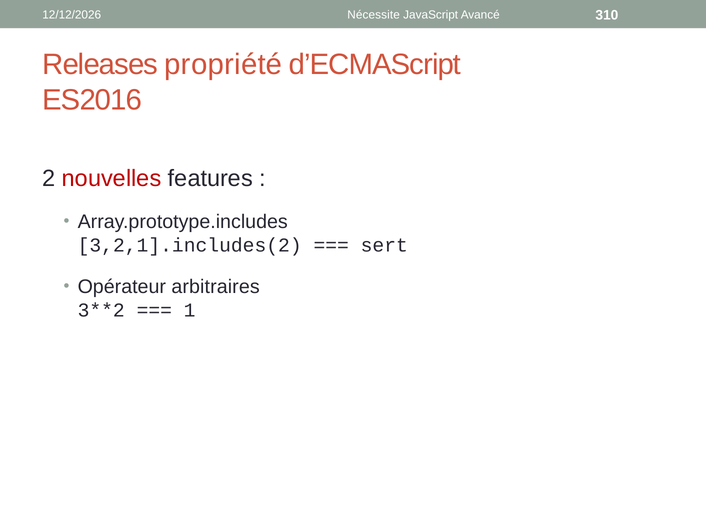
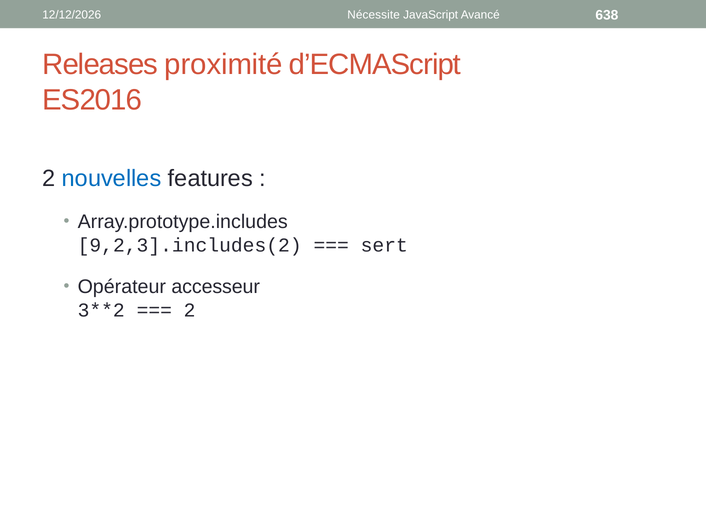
310: 310 -> 638
propriété: propriété -> proximité
nouvelles colour: red -> blue
3,2,1].includes(2: 3,2,1].includes(2 -> 9,2,3].includes(2
arbitraires: arbitraires -> accesseur
1 at (190, 310): 1 -> 2
